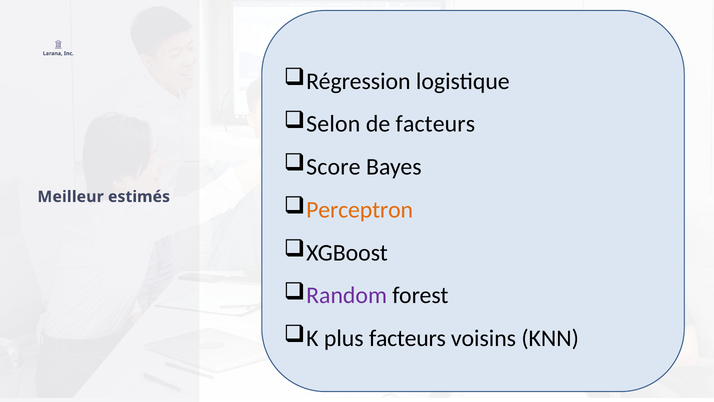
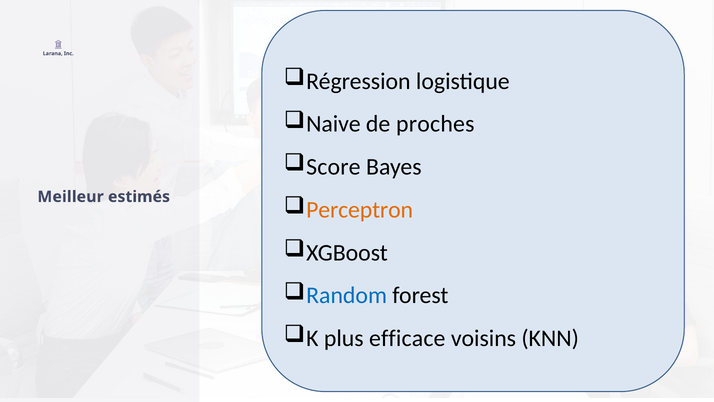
Selon: Selon -> Naive
de facteurs: facteurs -> proches
Random colour: purple -> blue
plus facteurs: facteurs -> efficace
